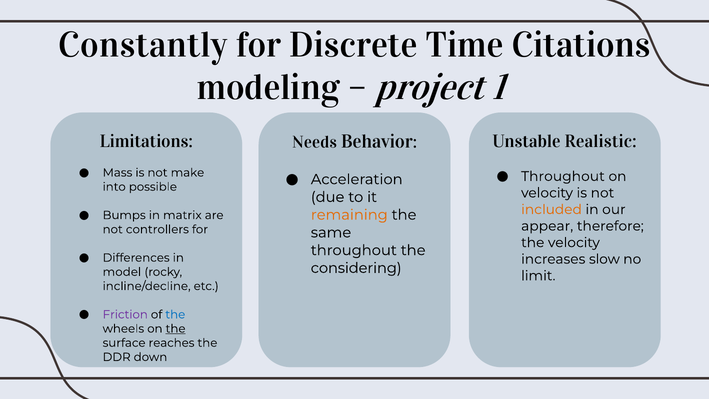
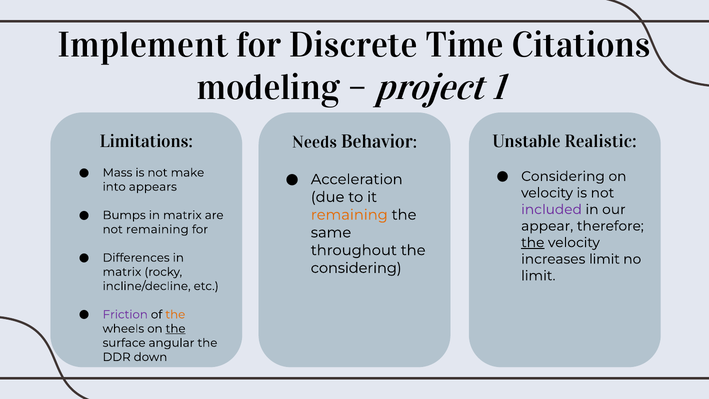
Constantly: Constantly -> Implement
Throughout at (563, 176): Throughout -> Considering
possible: possible -> appears
included colour: orange -> purple
not controllers: controllers -> remaining
the at (533, 242) underline: none -> present
increases slow: slow -> limit
model at (122, 272): model -> matrix
the at (175, 314) colour: blue -> orange
reaches: reaches -> angular
